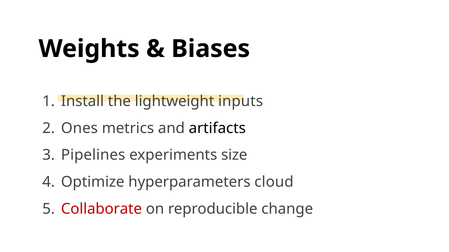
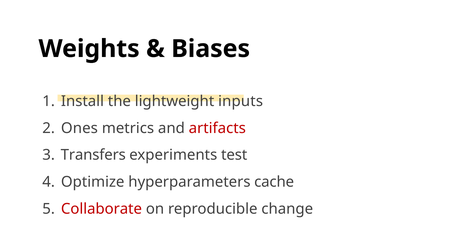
artifacts colour: black -> red
Pipelines: Pipelines -> Transfers
size: size -> test
cloud: cloud -> cache
